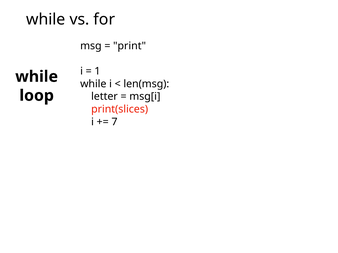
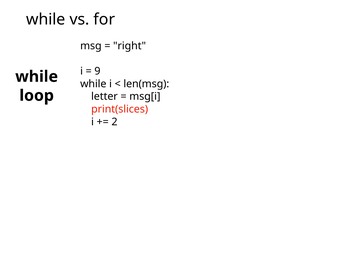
print: print -> right
1: 1 -> 9
7: 7 -> 2
